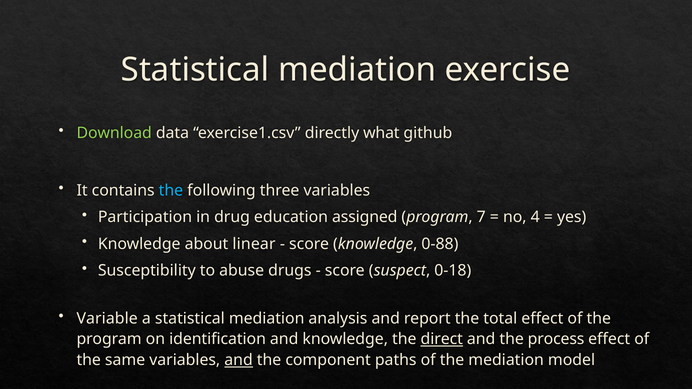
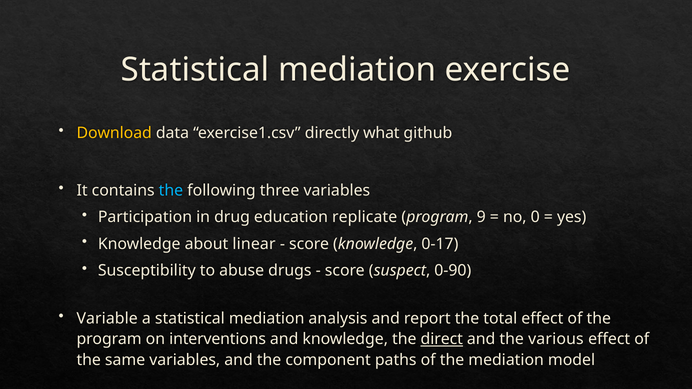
Download colour: light green -> yellow
assigned: assigned -> replicate
7: 7 -> 9
4: 4 -> 0
0-88: 0-88 -> 0-17
0-18: 0-18 -> 0-90
identification: identification -> interventions
process: process -> various
and at (239, 360) underline: present -> none
